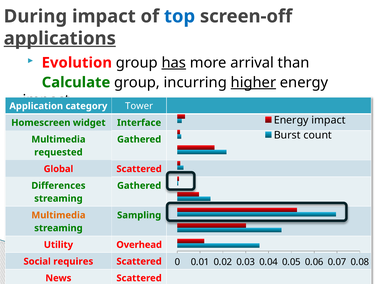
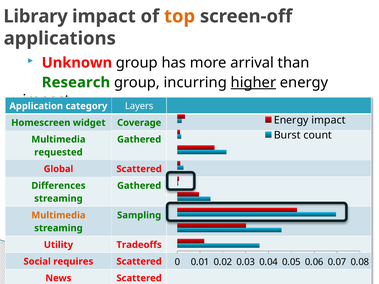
During: During -> Library
top colour: blue -> orange
applications underline: present -> none
Evolution: Evolution -> Unknown
has underline: present -> none
Calculate: Calculate -> Research
Tower: Tower -> Layers
Interface: Interface -> Coverage
Overhead: Overhead -> Tradeoffs
